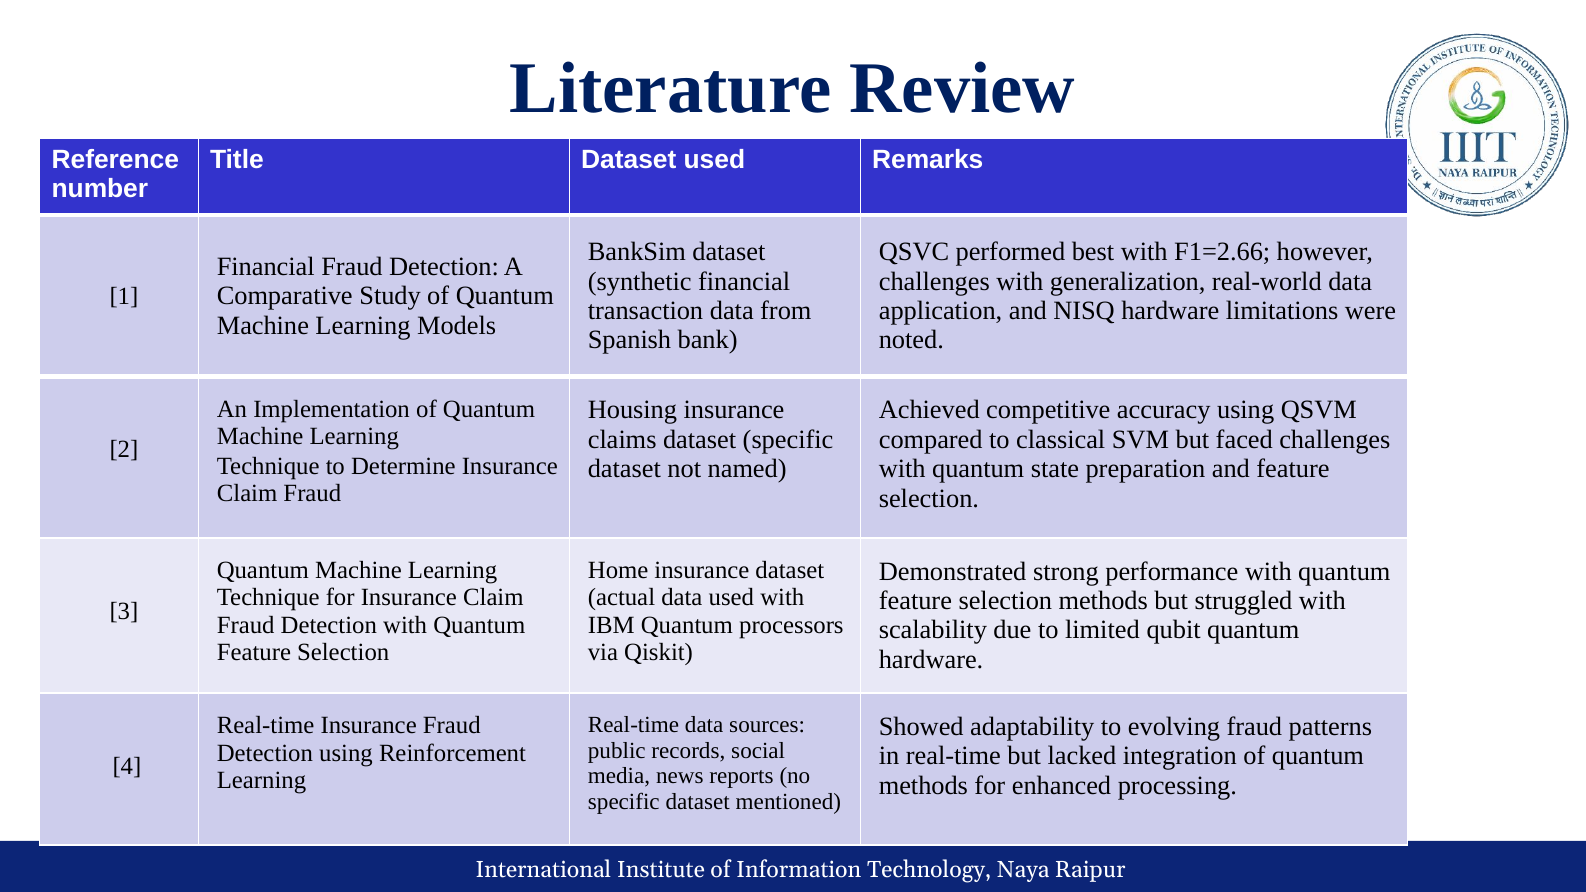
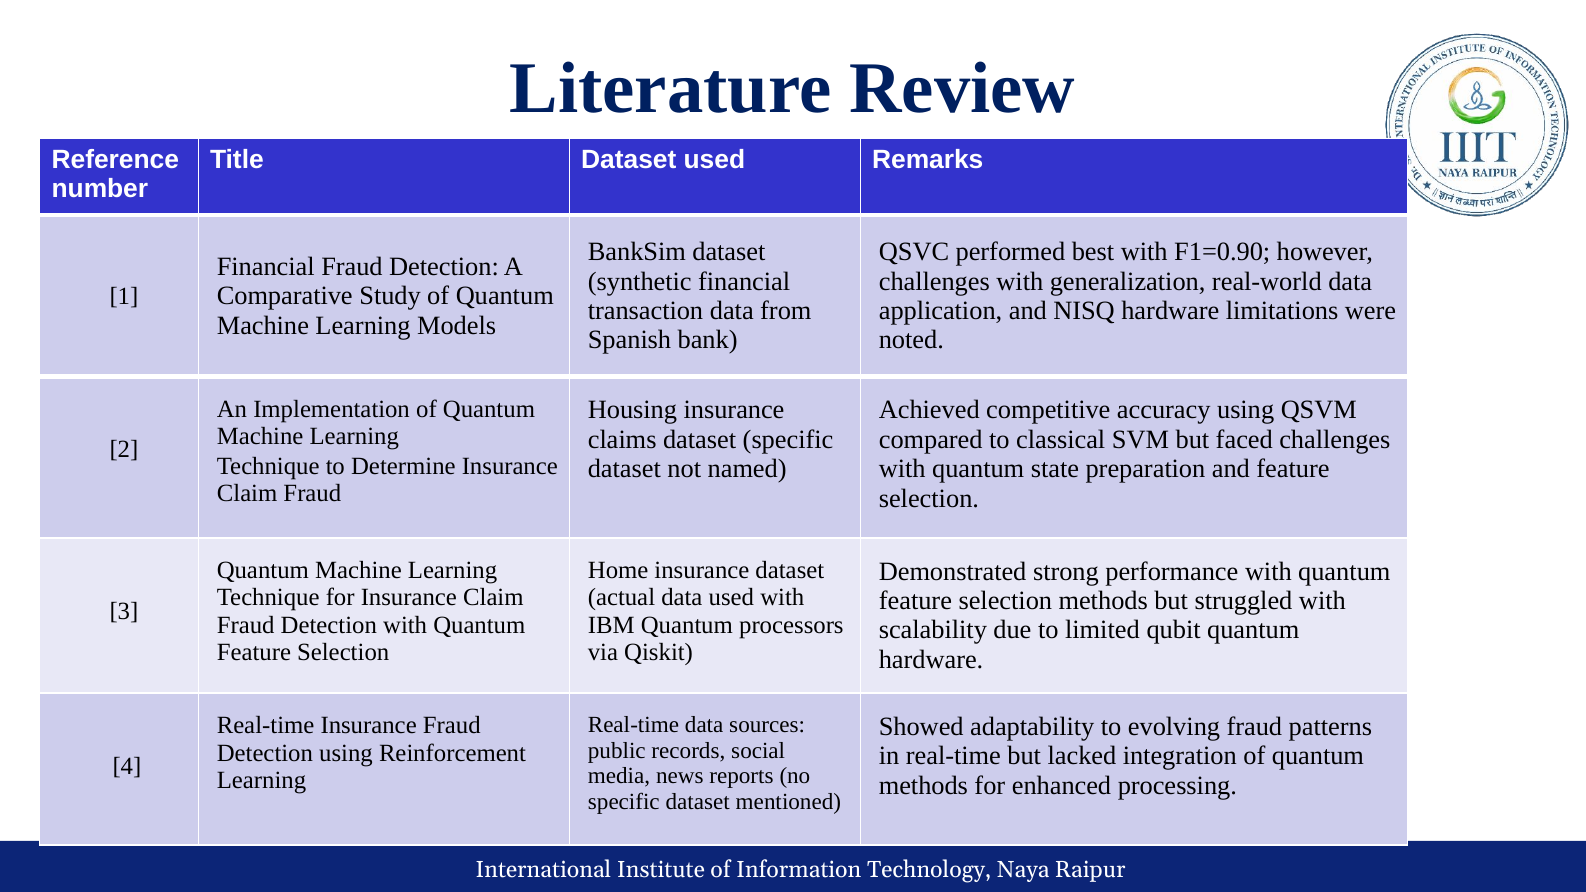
F1=2.66: F1=2.66 -> F1=0.90
